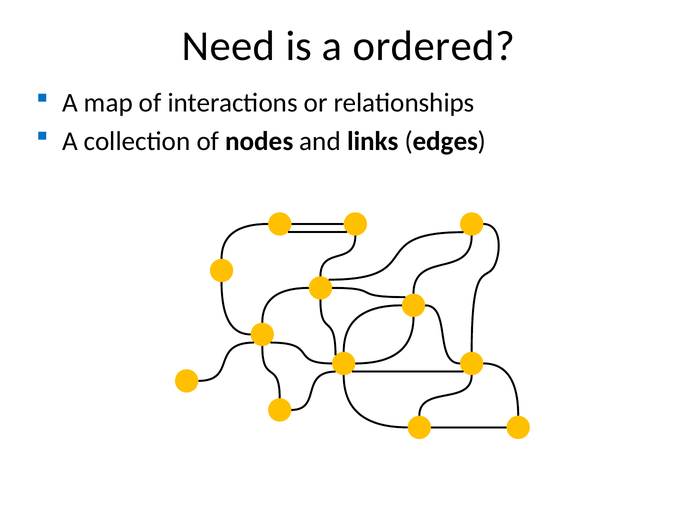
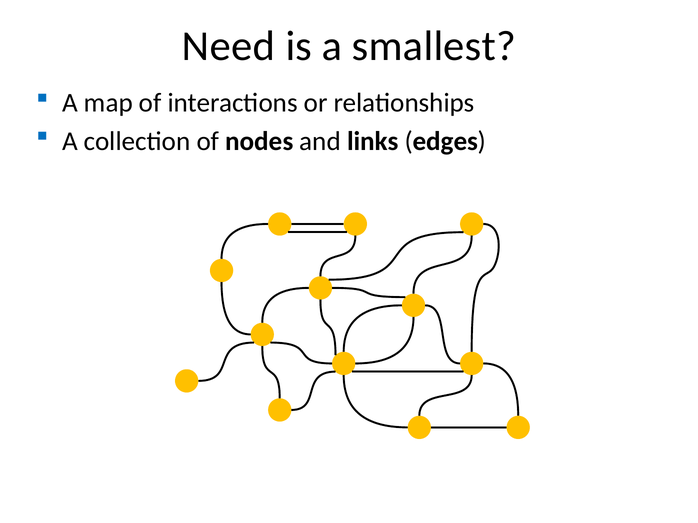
ordered: ordered -> smallest
